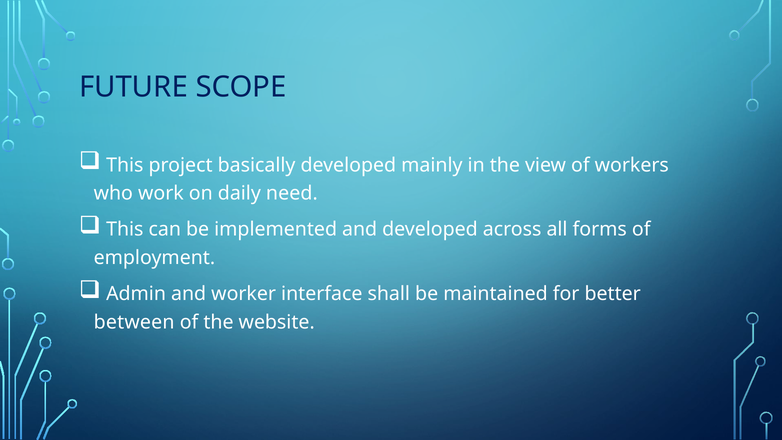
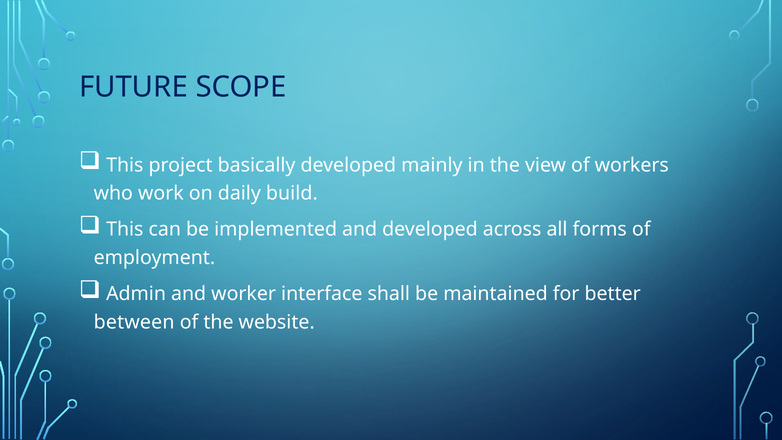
need: need -> build
